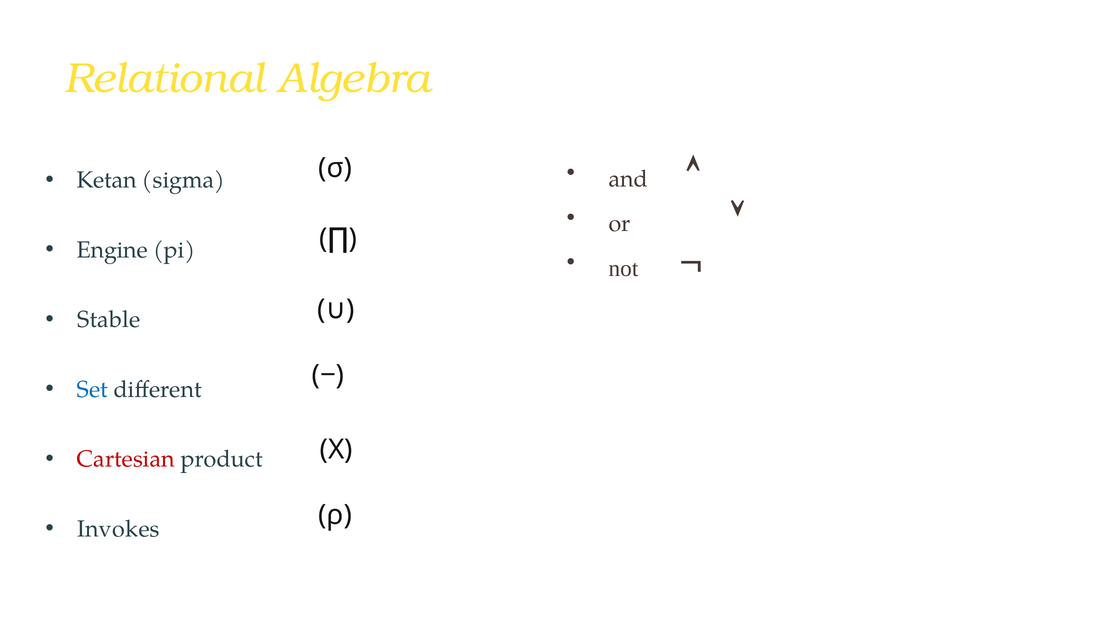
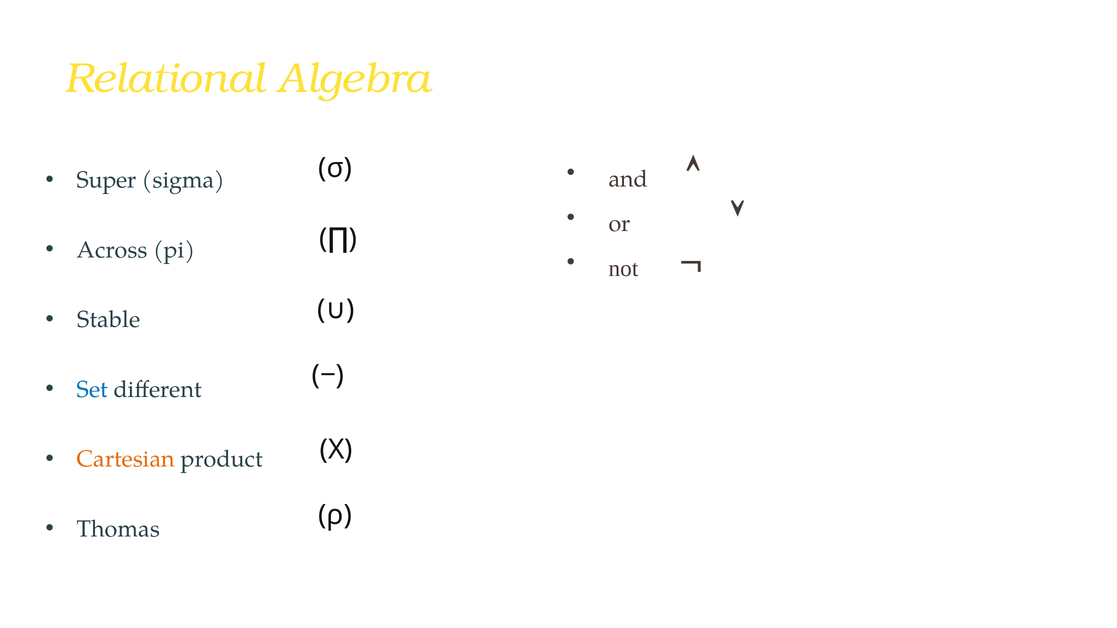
Ketan: Ketan -> Super
Engine: Engine -> Across
Cartesian colour: red -> orange
Invokes: Invokes -> Thomas
